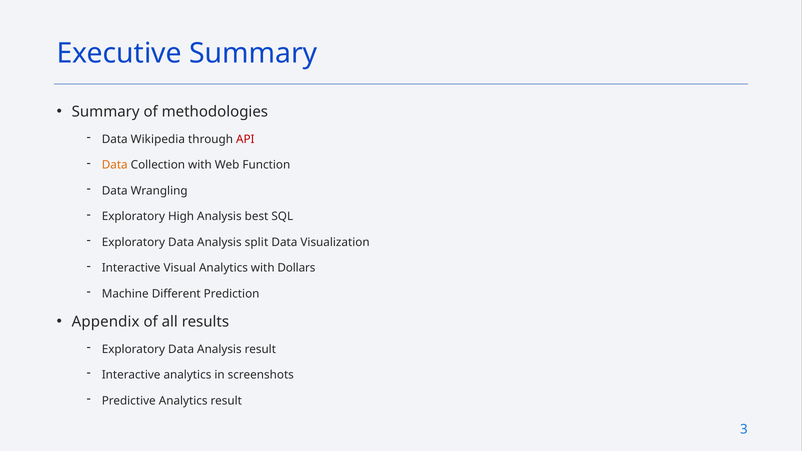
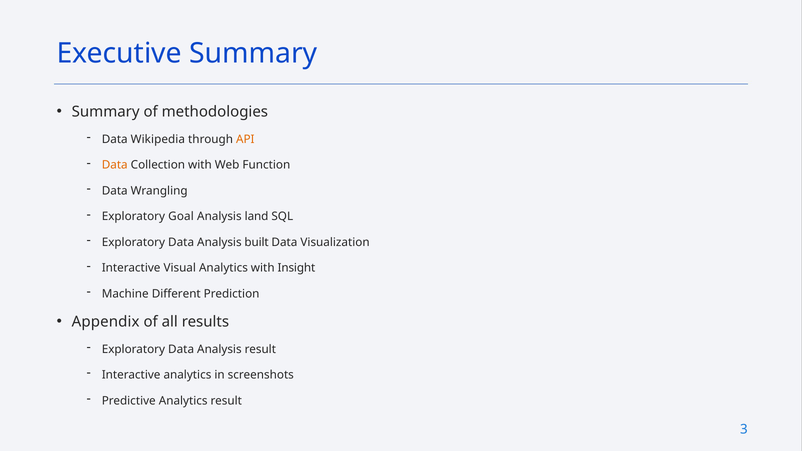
API colour: red -> orange
High: High -> Goal
best: best -> land
split: split -> built
Dollars: Dollars -> Insight
